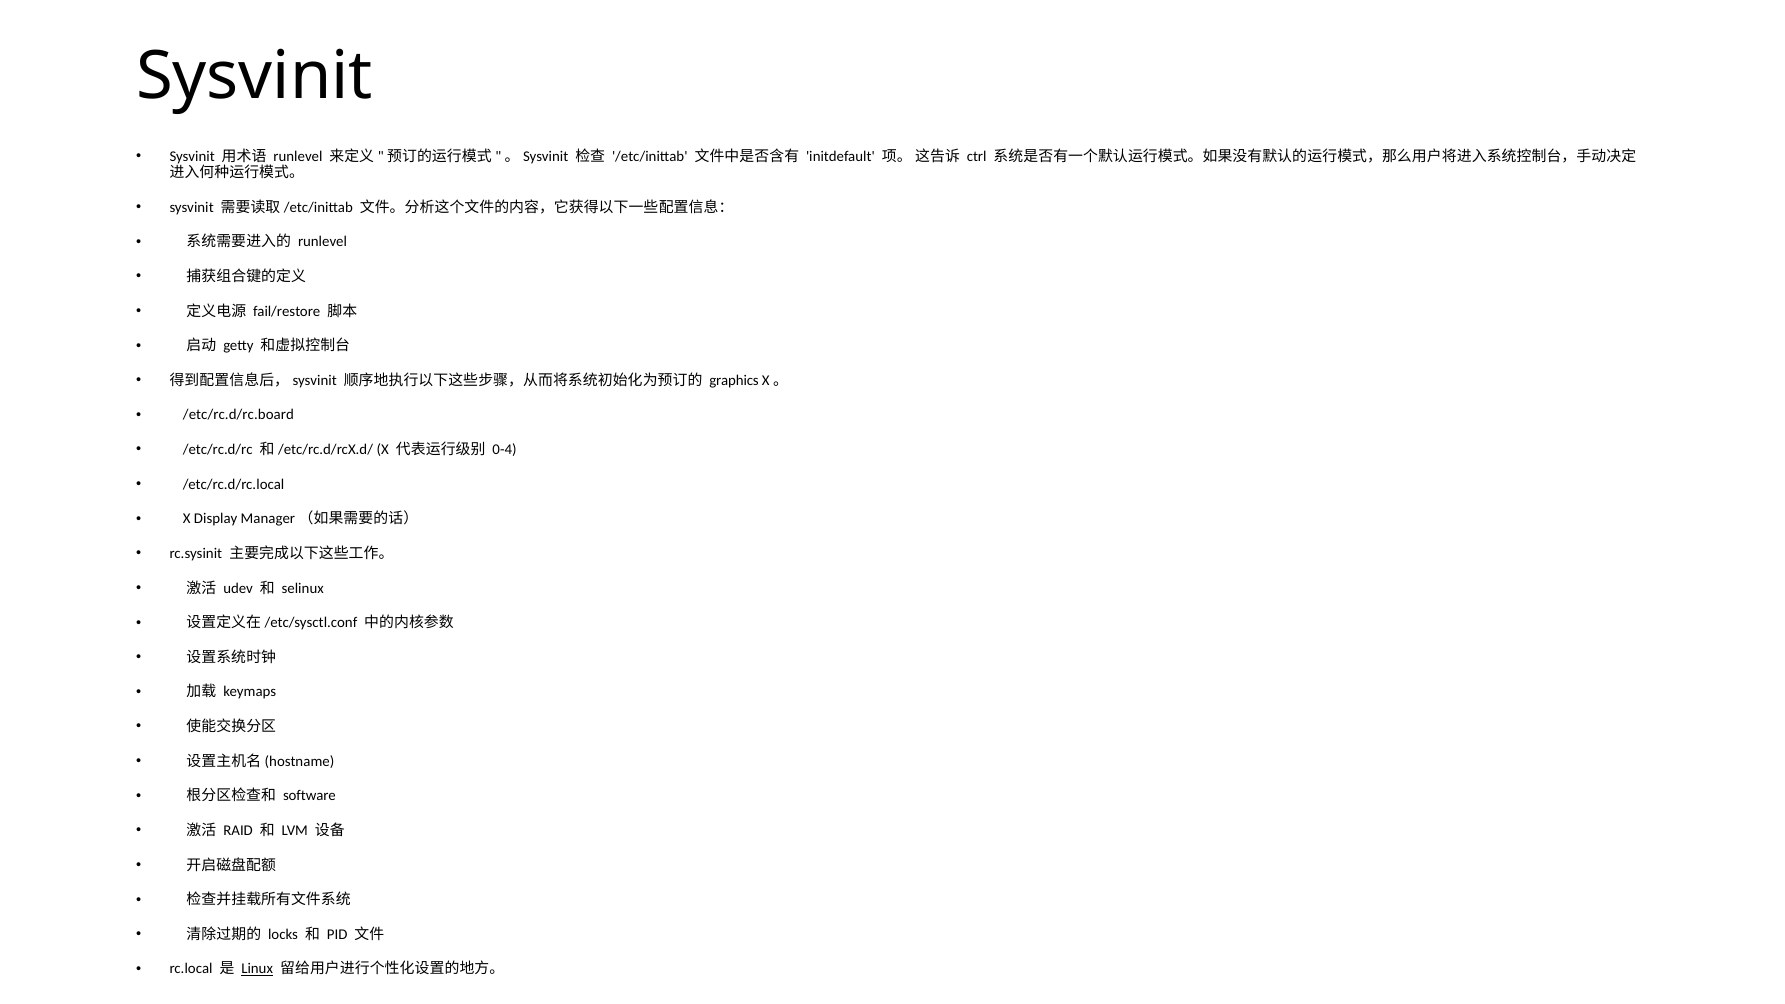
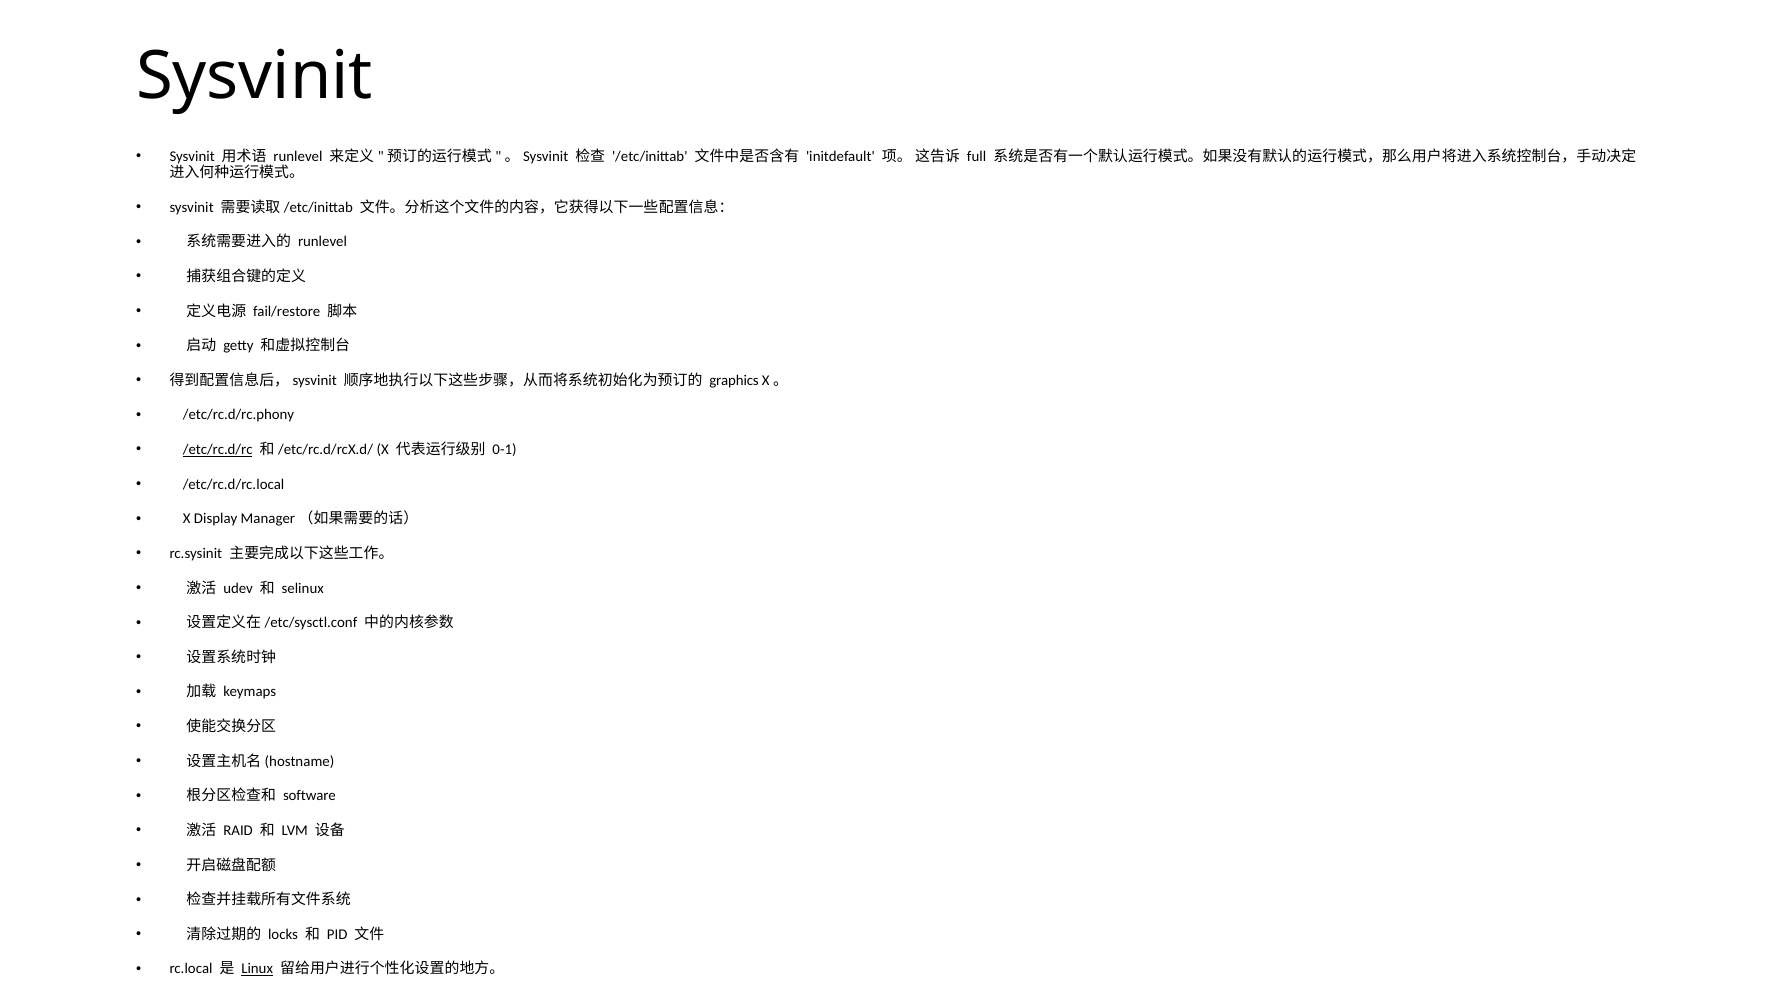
ctrl: ctrl -> full
/etc/rc.d/rc.board: /etc/rc.d/rc.board -> /etc/rc.d/rc.phony
/etc/rc.d/rc underline: none -> present
0-4: 0-4 -> 0-1
